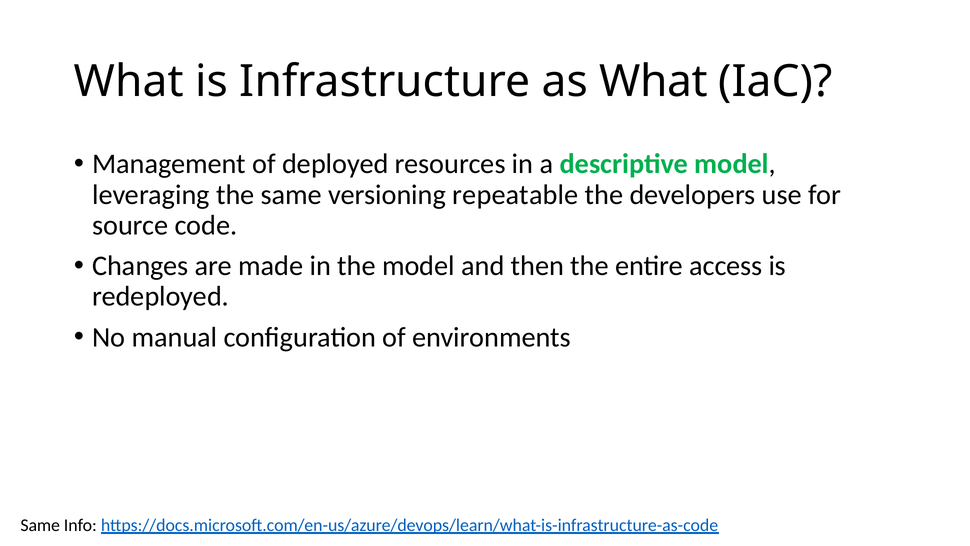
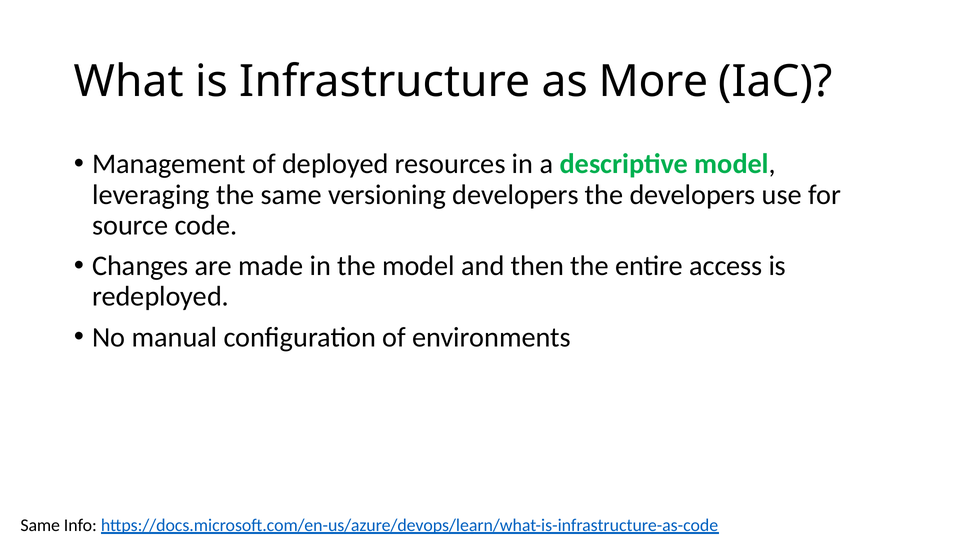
as What: What -> More
versioning repeatable: repeatable -> developers
